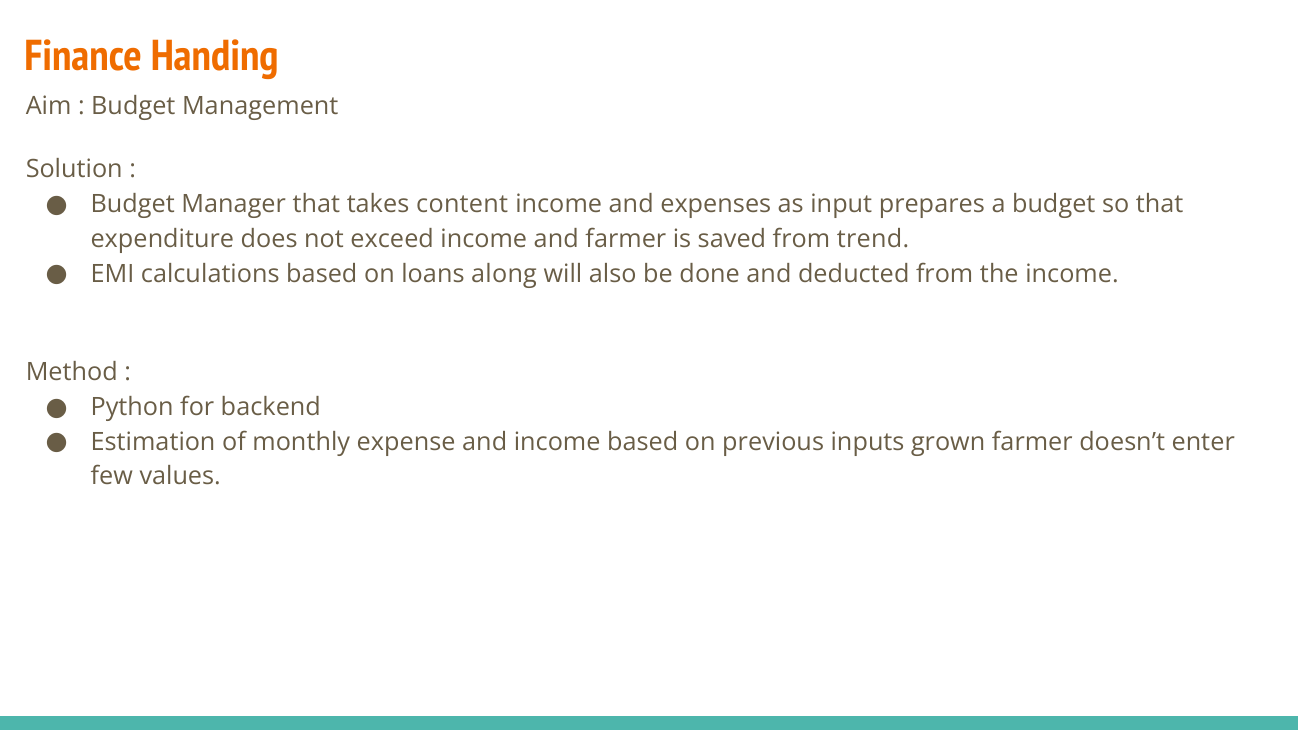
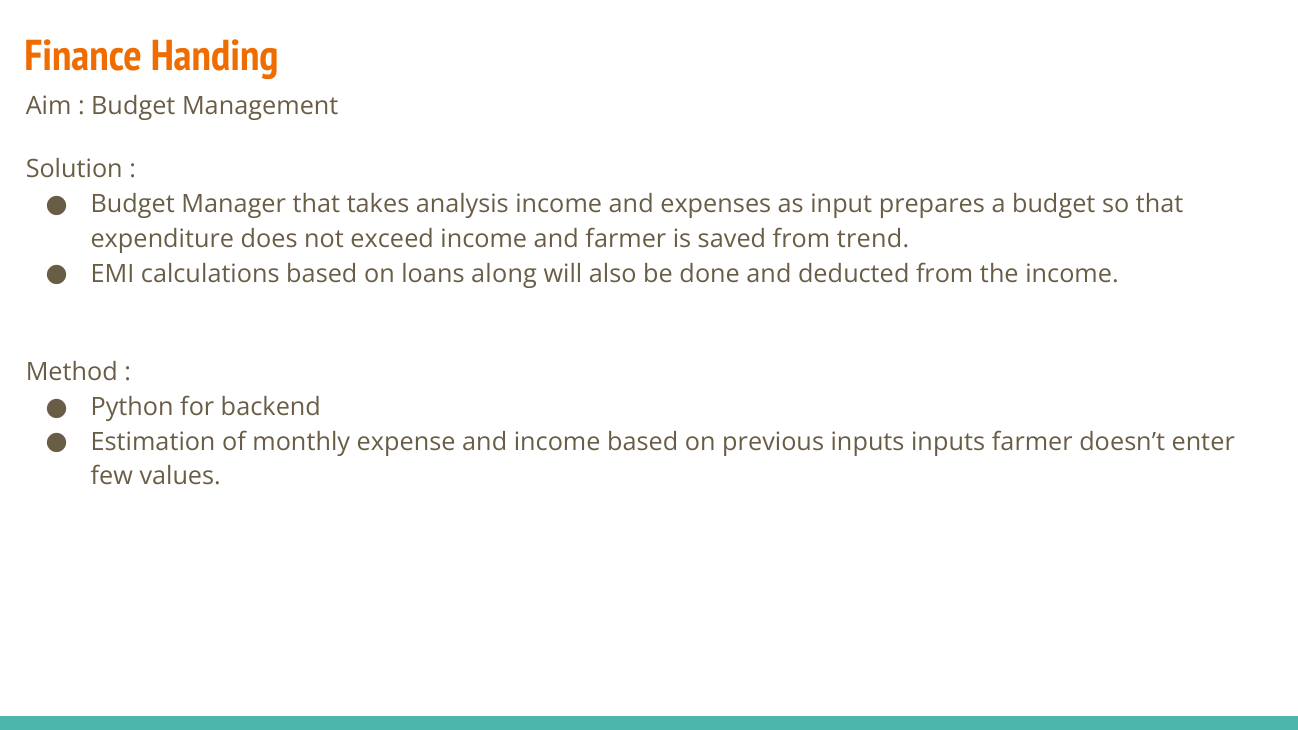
content: content -> analysis
inputs grown: grown -> inputs
